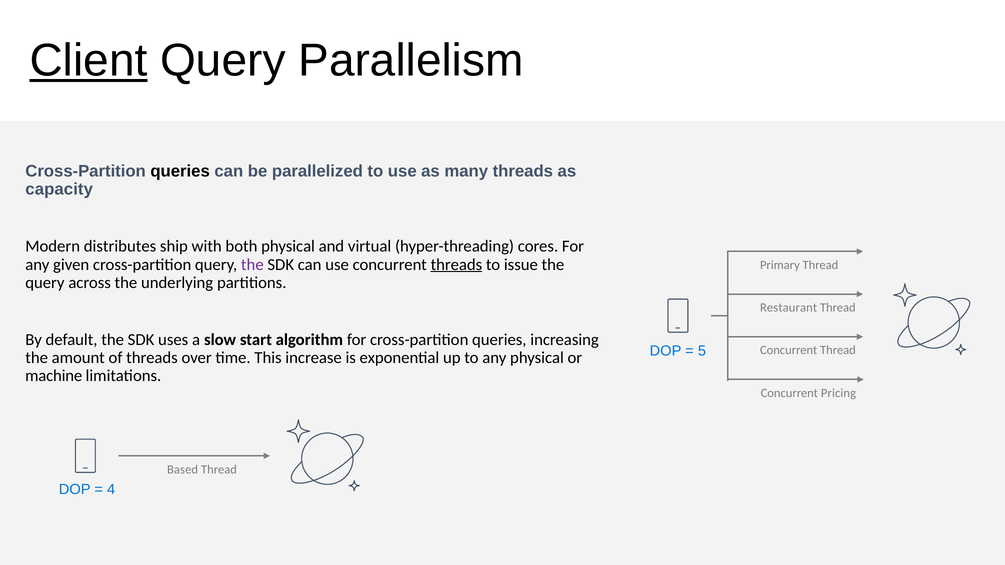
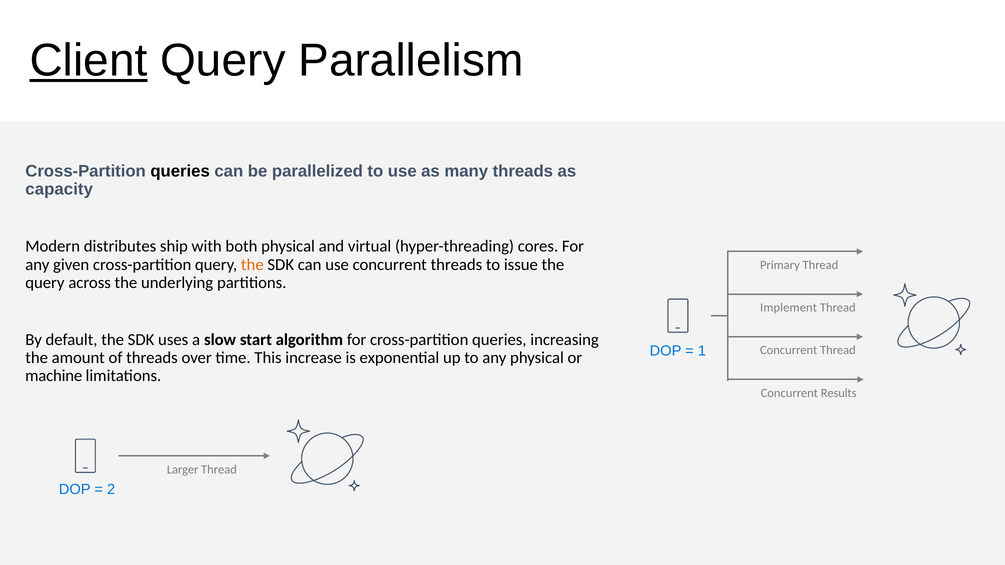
the at (252, 265) colour: purple -> orange
threads at (456, 265) underline: present -> none
Restaurant: Restaurant -> Implement
5: 5 -> 1
Pricing: Pricing -> Results
Based: Based -> Larger
4: 4 -> 2
